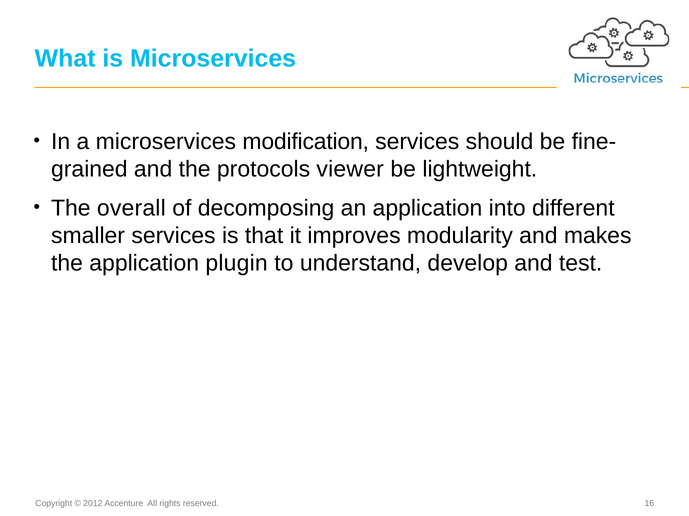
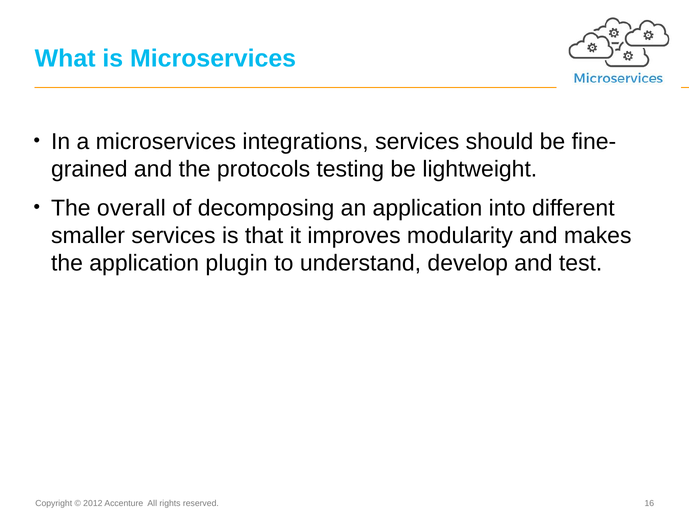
modification: modification -> integrations
viewer: viewer -> testing
